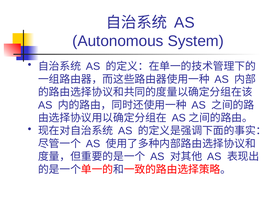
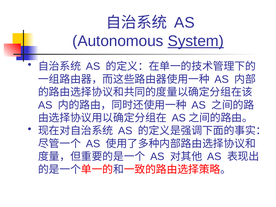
System underline: none -> present
